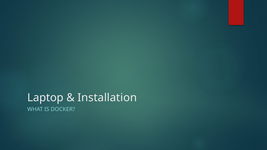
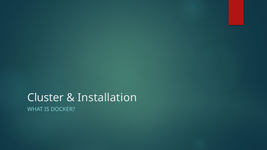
Laptop: Laptop -> Cluster
